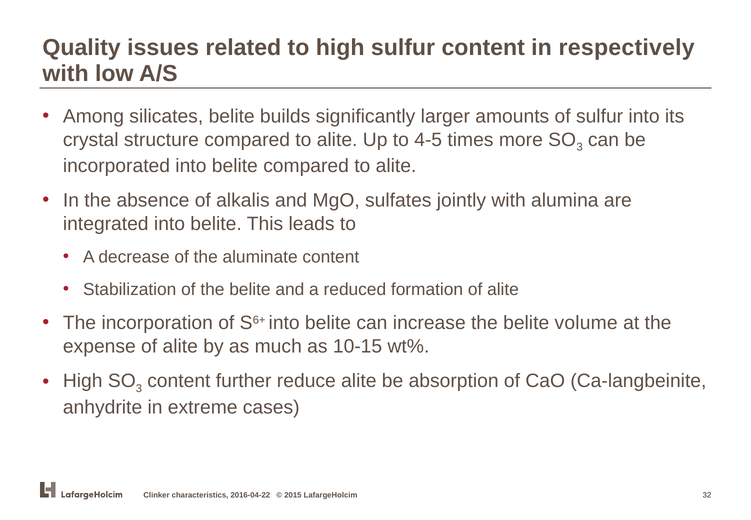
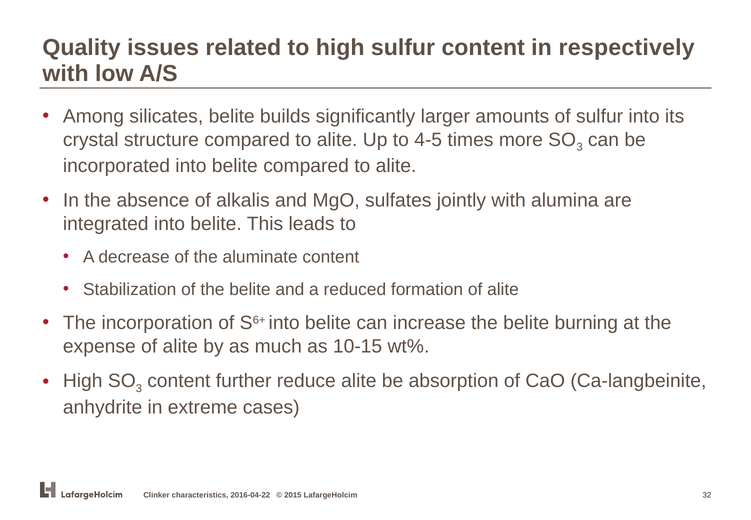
volume: volume -> burning
